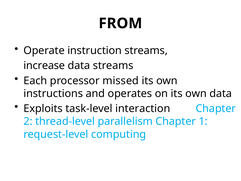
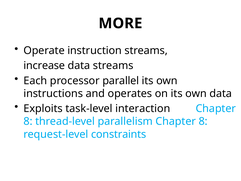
FROM: FROM -> MORE
missed: missed -> parallel
2 at (28, 121): 2 -> 8
parallelism Chapter 1: 1 -> 8
computing: computing -> constraints
